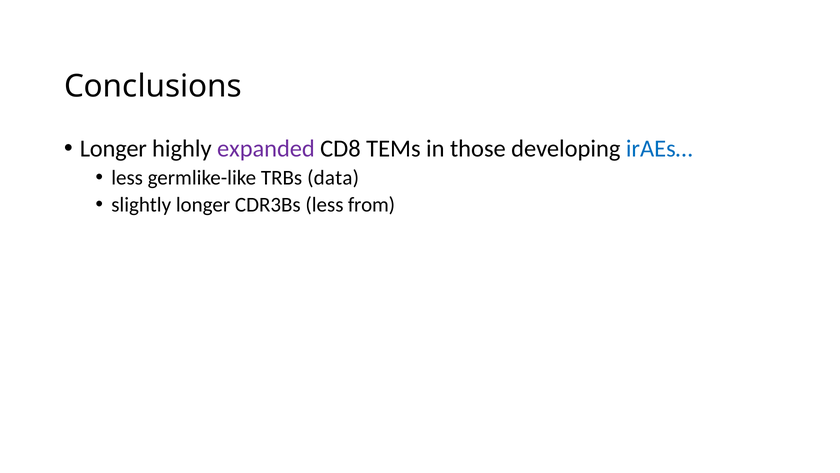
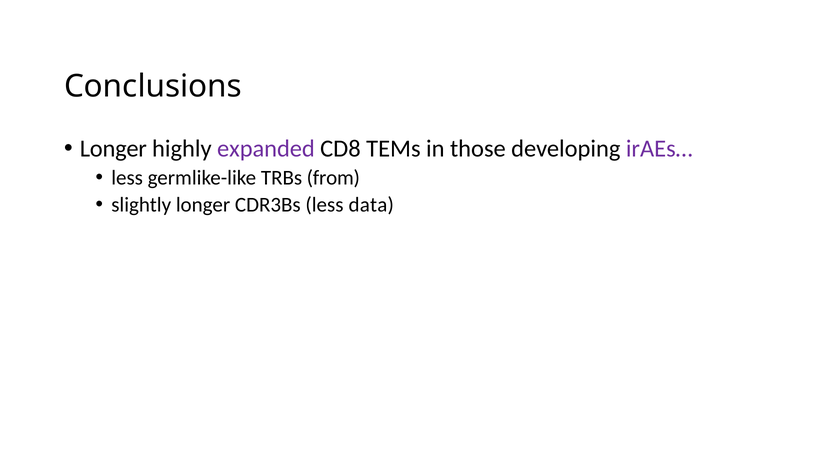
irAEs… colour: blue -> purple
data: data -> from
from: from -> data
